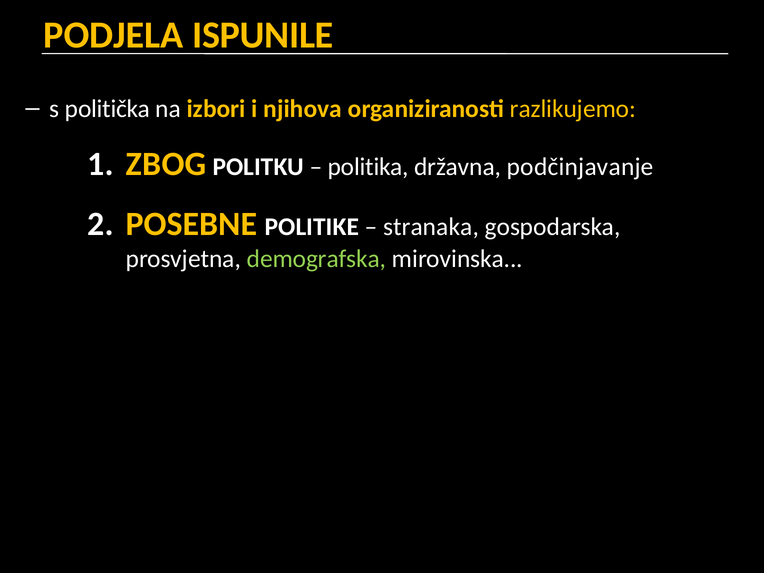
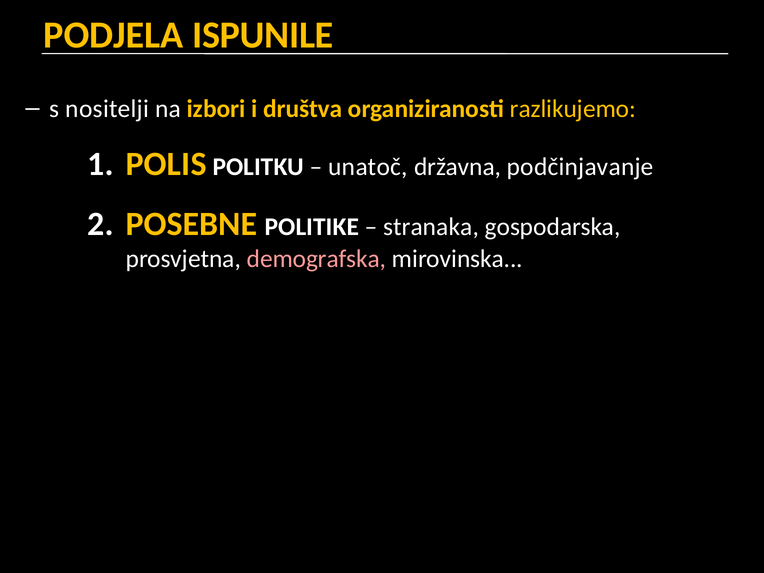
politička: politička -> nositelji
njihova: njihova -> društva
ZBOG: ZBOG -> POLIS
politika: politika -> unatoč
demografska colour: light green -> pink
